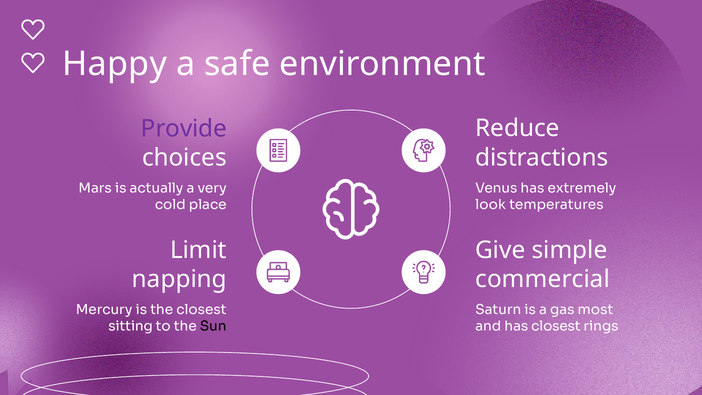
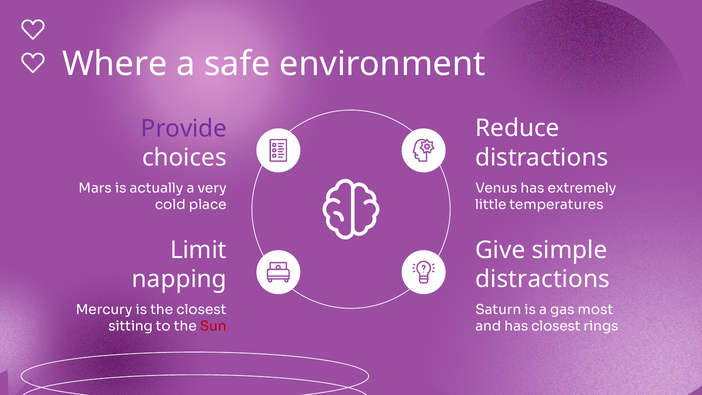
Happy: Happy -> Where
look: look -> little
commercial at (543, 279): commercial -> distractions
Sun colour: black -> red
